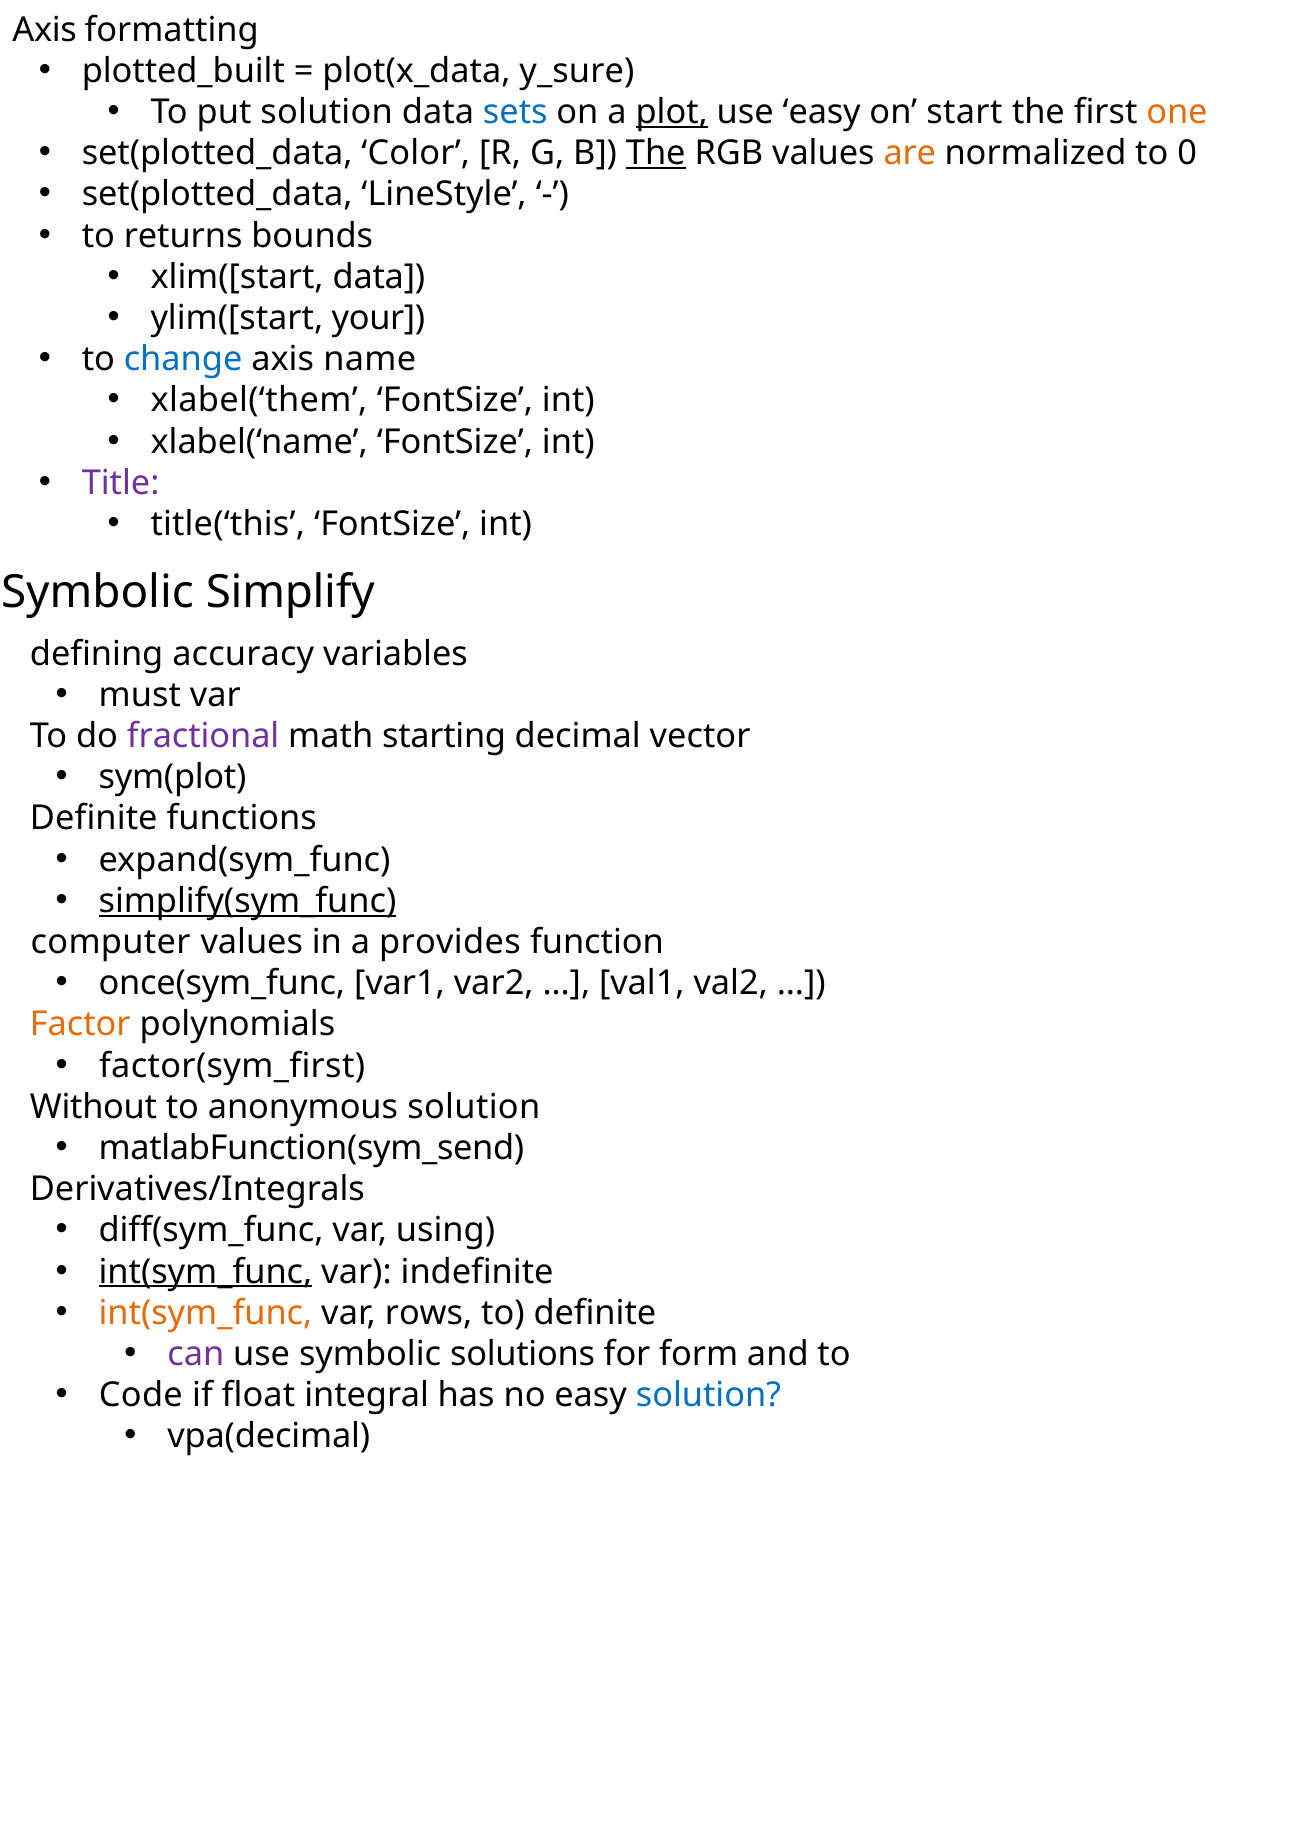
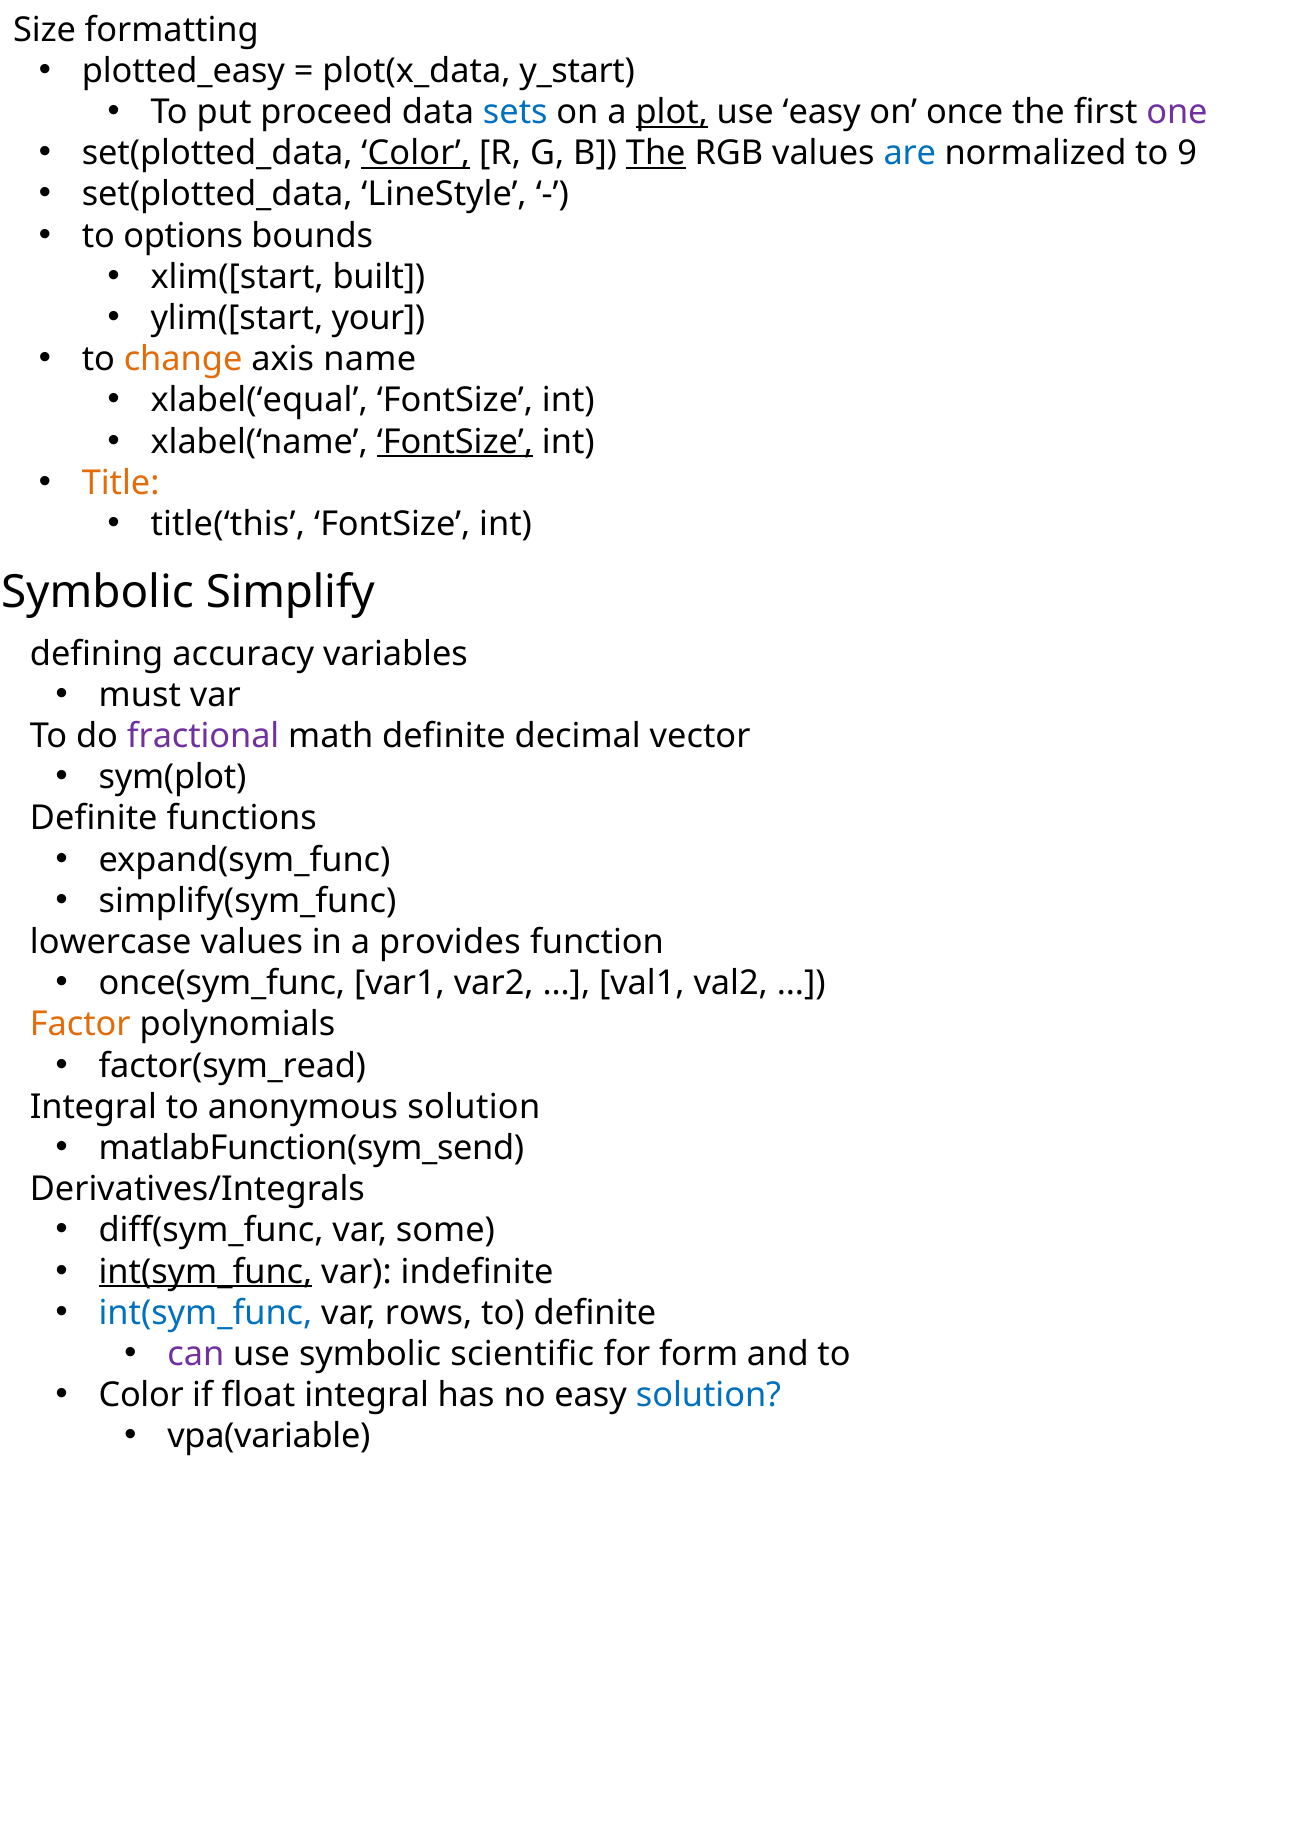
Axis at (45, 30): Axis -> Size
plotted_built: plotted_built -> plotted_easy
y_sure: y_sure -> y_start
put solution: solution -> proceed
start: start -> once
one colour: orange -> purple
Color at (416, 153) underline: none -> present
are colour: orange -> blue
0: 0 -> 9
returns: returns -> options
xlim([start data: data -> built
change colour: blue -> orange
xlabel(‘them: xlabel(‘them -> xlabel(‘equal
FontSize at (455, 442) underline: none -> present
Title colour: purple -> orange
math starting: starting -> definite
simplify(sym_func underline: present -> none
computer: computer -> lowercase
factor(sym_first: factor(sym_first -> factor(sym_read
Without at (93, 1107): Without -> Integral
using: using -> some
int(sym_func at (206, 1313) colour: orange -> blue
solutions: solutions -> scientific
Code at (141, 1396): Code -> Color
vpa(decimal: vpa(decimal -> vpa(variable
